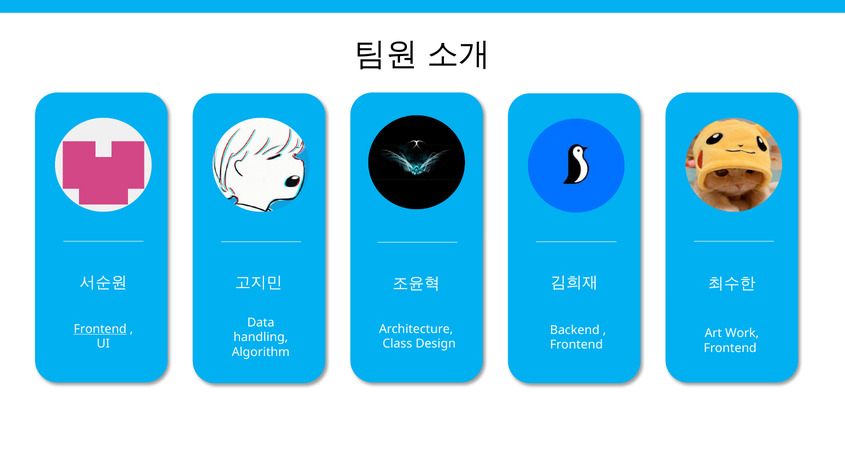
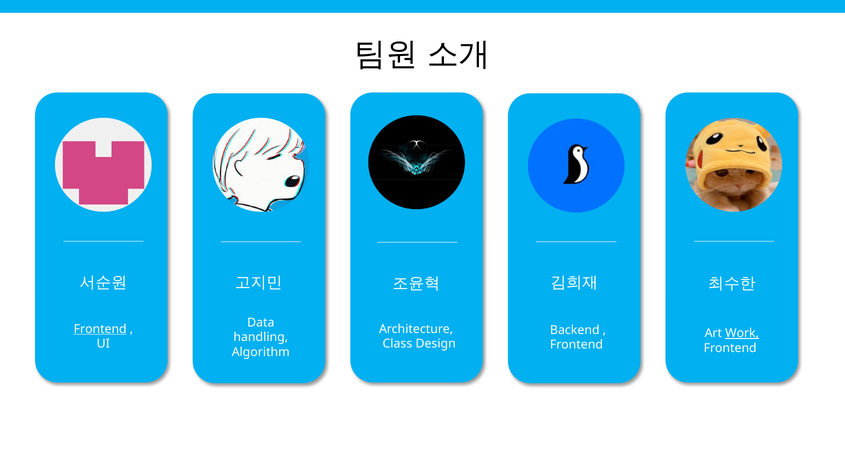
Work underline: none -> present
